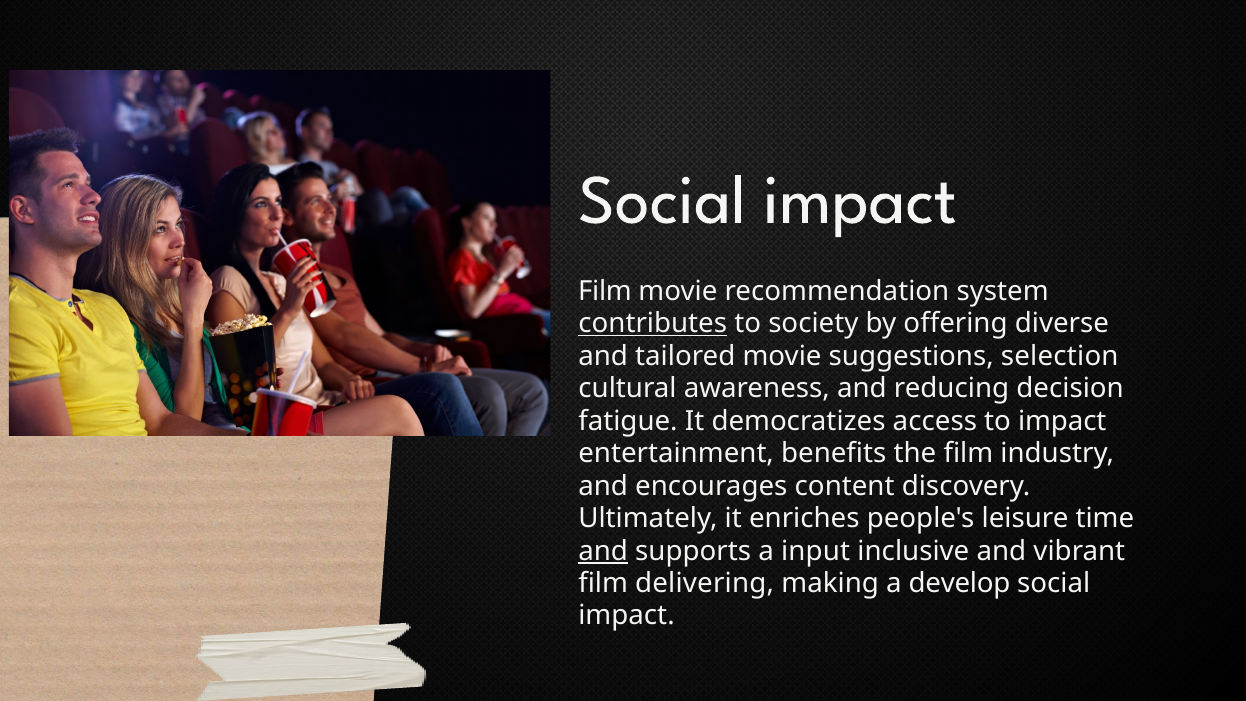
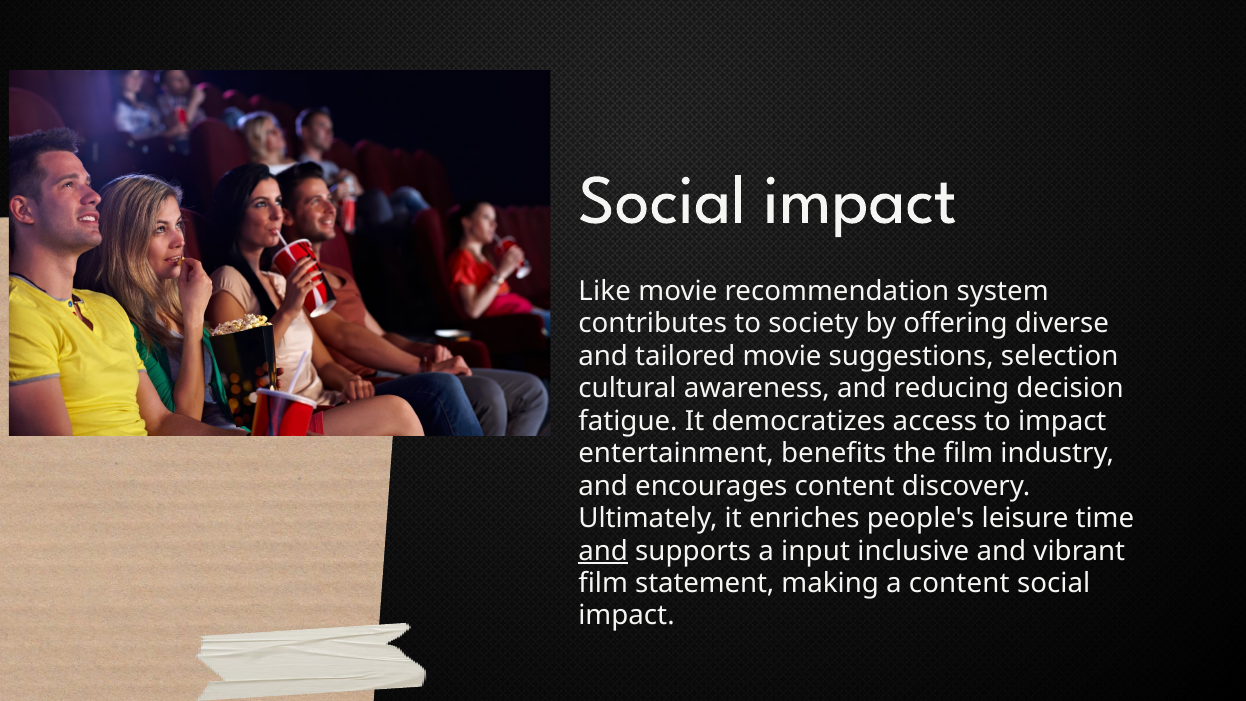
Film at (605, 291): Film -> Like
contributes underline: present -> none
delivering: delivering -> statement
a develop: develop -> content
